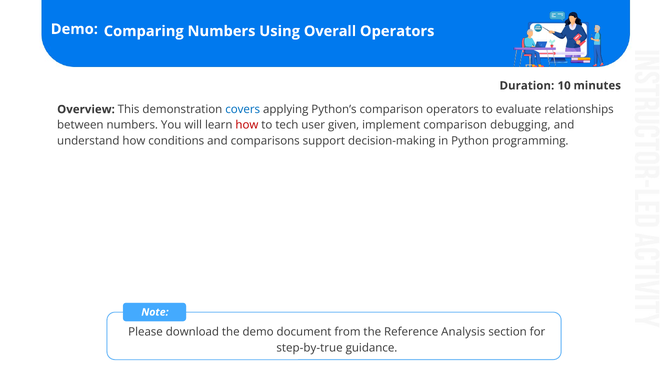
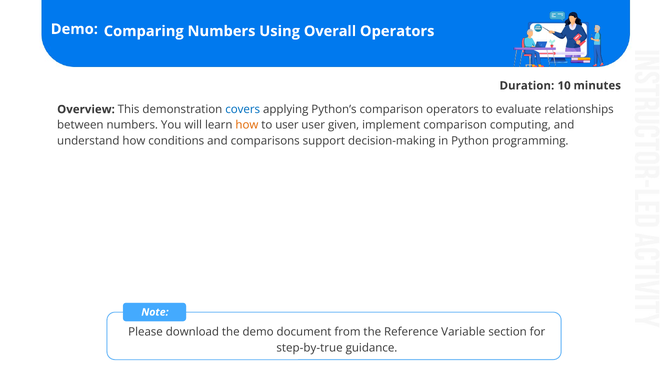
how at (247, 125) colour: red -> orange
to tech: tech -> user
debugging: debugging -> computing
Analysis: Analysis -> Variable
